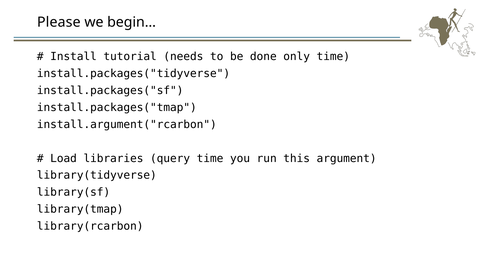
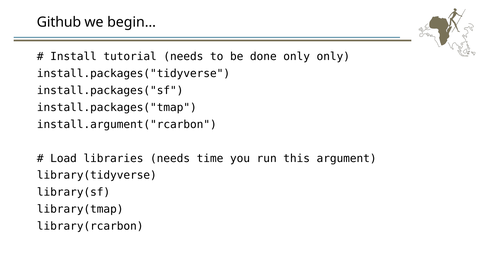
Please: Please -> Github
only time: time -> only
libraries query: query -> needs
